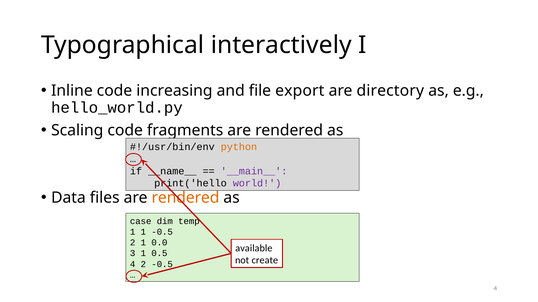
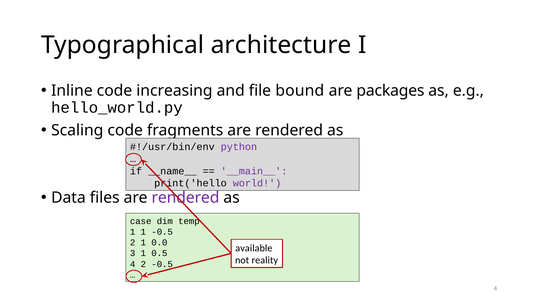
interactively: interactively -> architecture
export: export -> bound
directory: directory -> packages
python colour: orange -> purple
rendered at (185, 198) colour: orange -> purple
create: create -> reality
